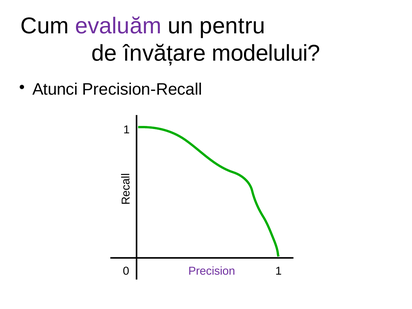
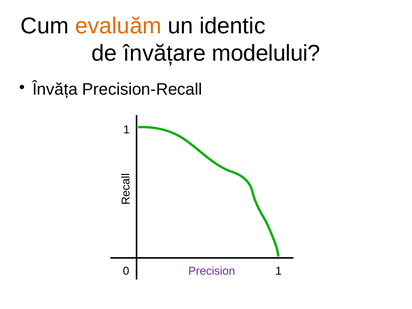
evaluăm colour: purple -> orange
pentru: pentru -> identic
Atunci: Atunci -> Învăța
